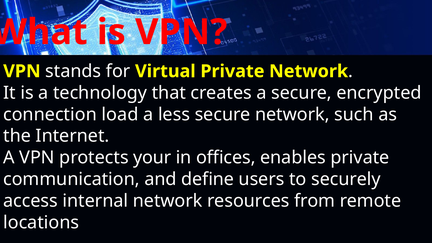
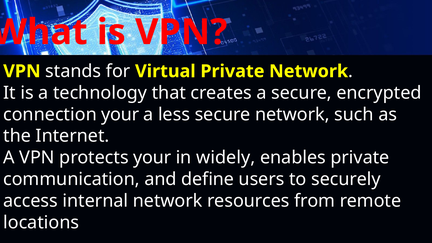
connection load: load -> your
offices: offices -> widely
